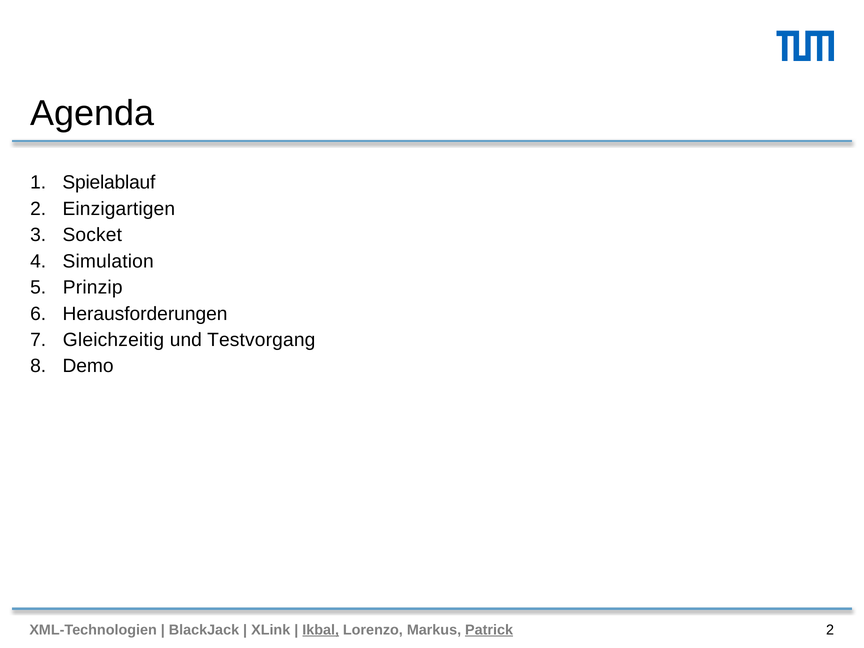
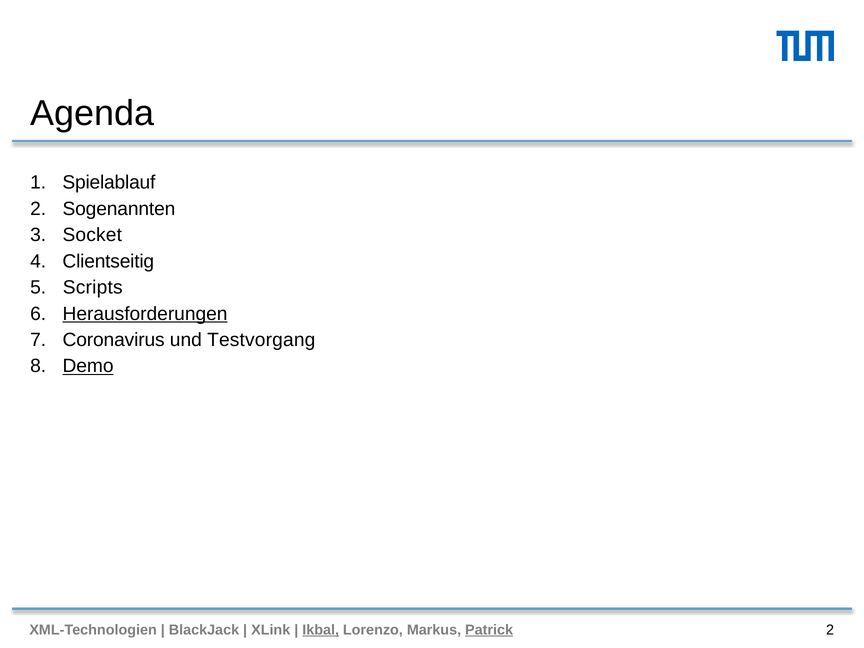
Einzigartigen: Einzigartigen -> Sogenannten
Simulation: Simulation -> Clientseitig
Prinzip: Prinzip -> Scripts
Herausforderungen underline: none -> present
Gleichzeitig: Gleichzeitig -> Coronavirus
Demo underline: none -> present
